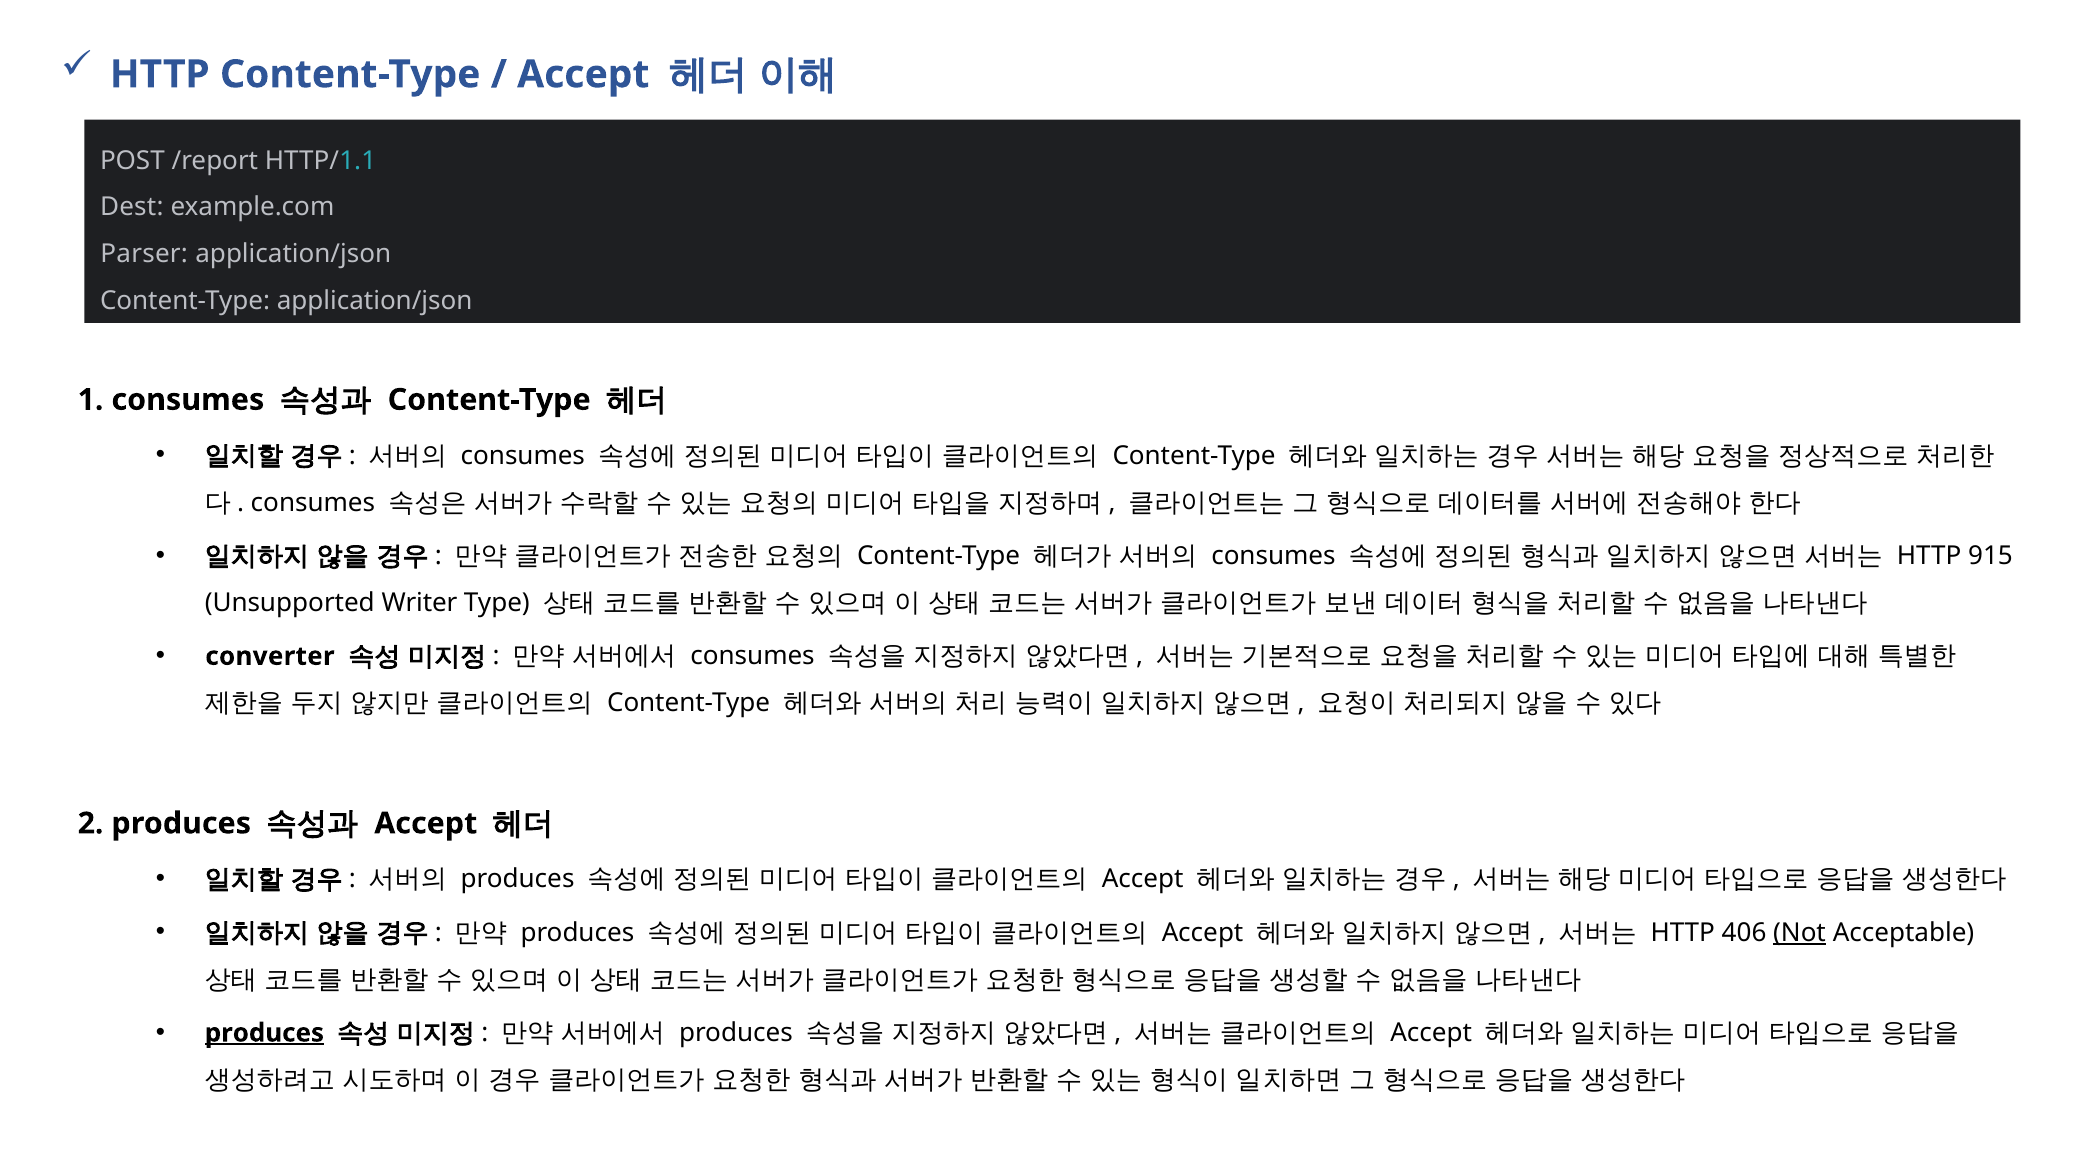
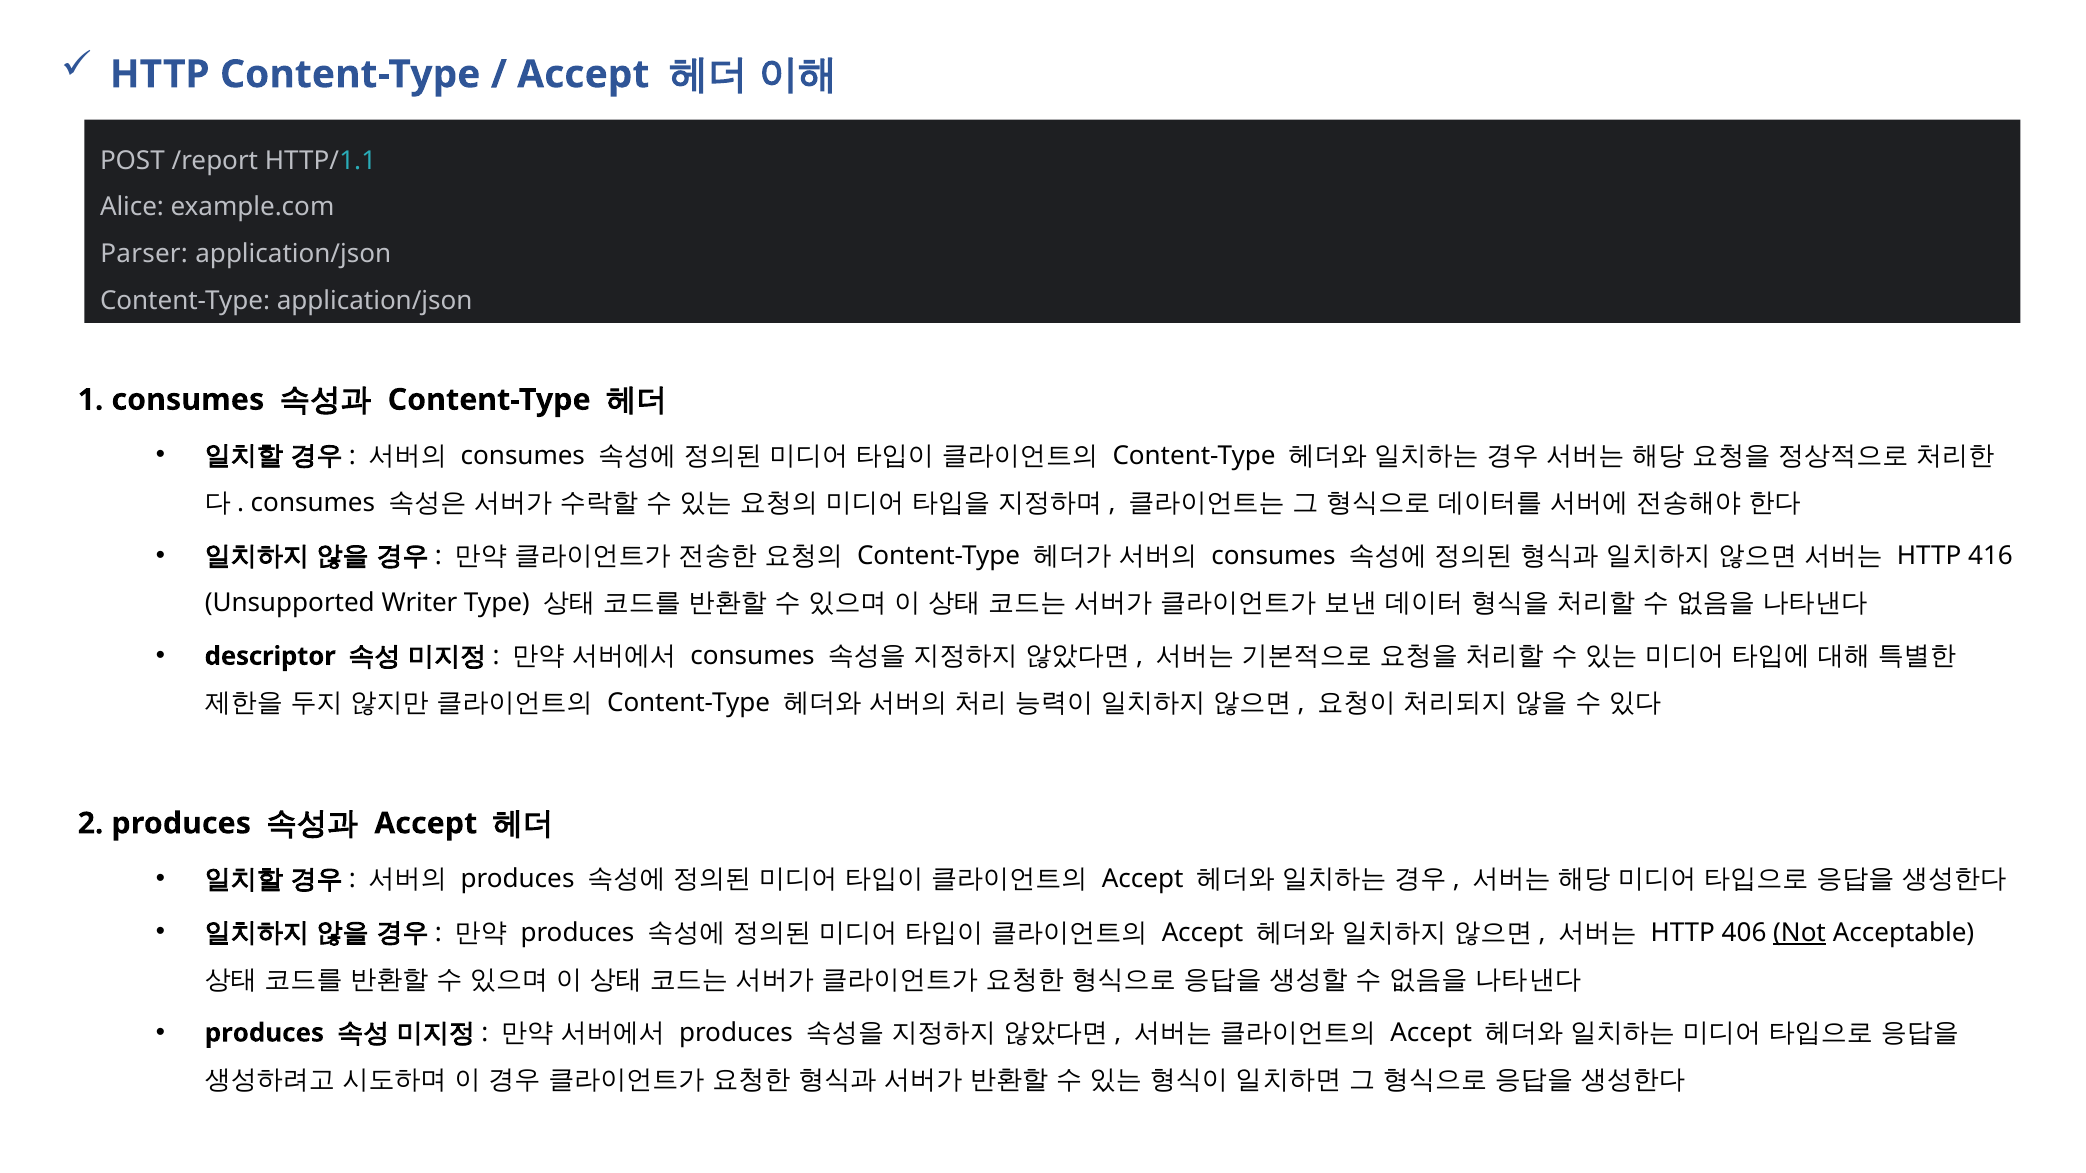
Dest: Dest -> Alice
915: 915 -> 416
converter: converter -> descriptor
produces at (264, 1033) underline: present -> none
